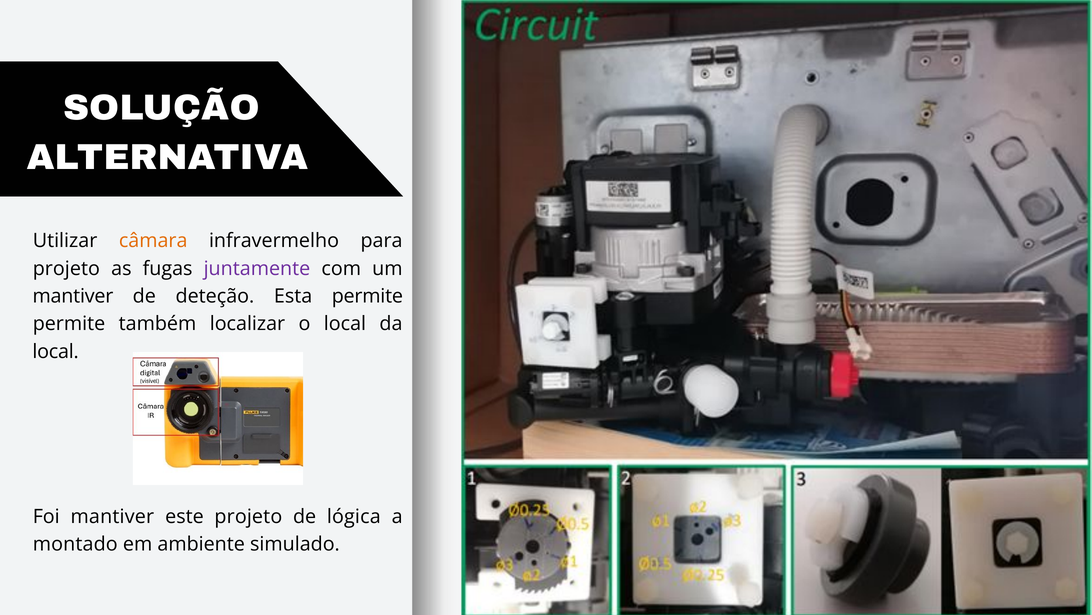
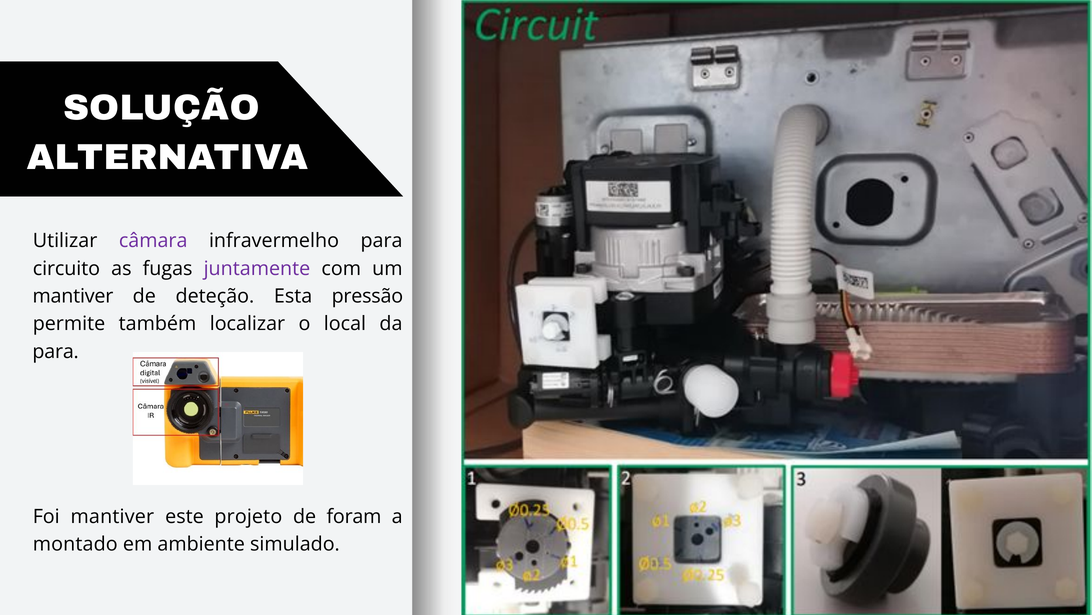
câmara colour: orange -> purple
projeto at (66, 268): projeto -> circuito
Esta permite: permite -> pressão
local at (56, 351): local -> para
lógica: lógica -> foram
